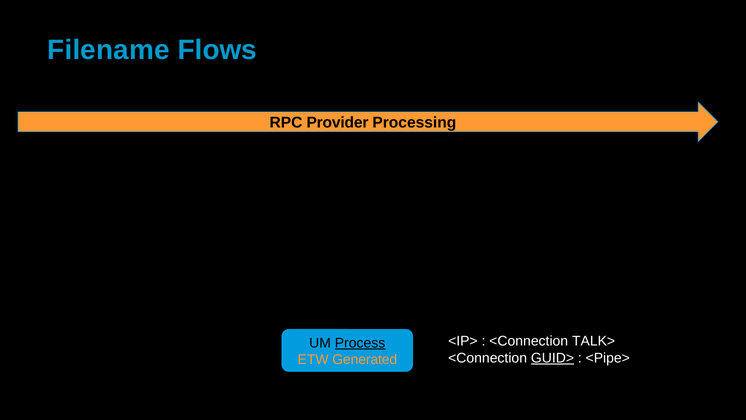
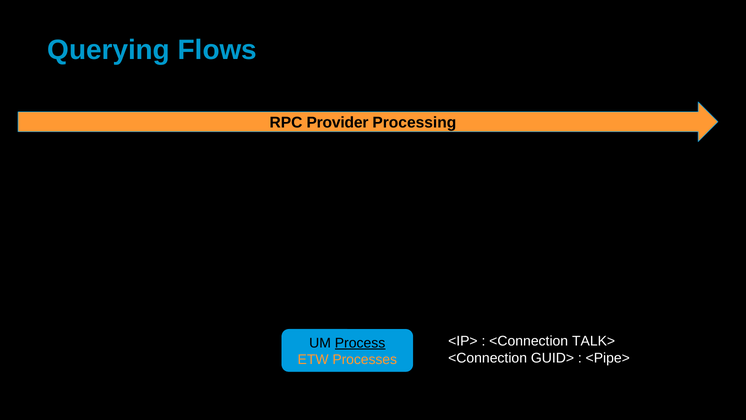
Filename: Filename -> Querying
GUID> underline: present -> none
Generated: Generated -> Processes
